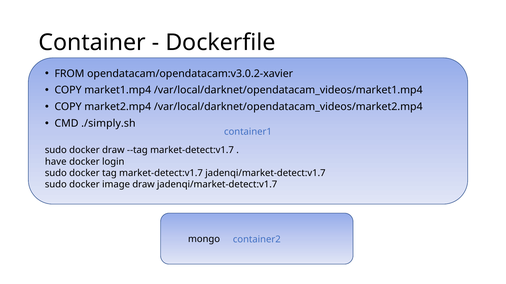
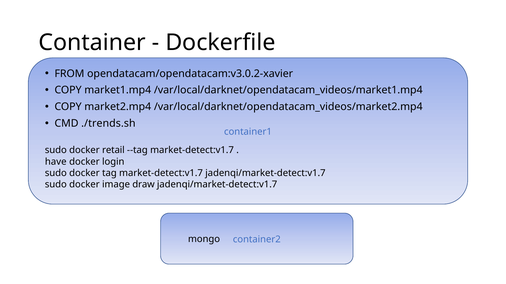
./simply.sh: ./simply.sh -> ./trends.sh
docker draw: draw -> retail
